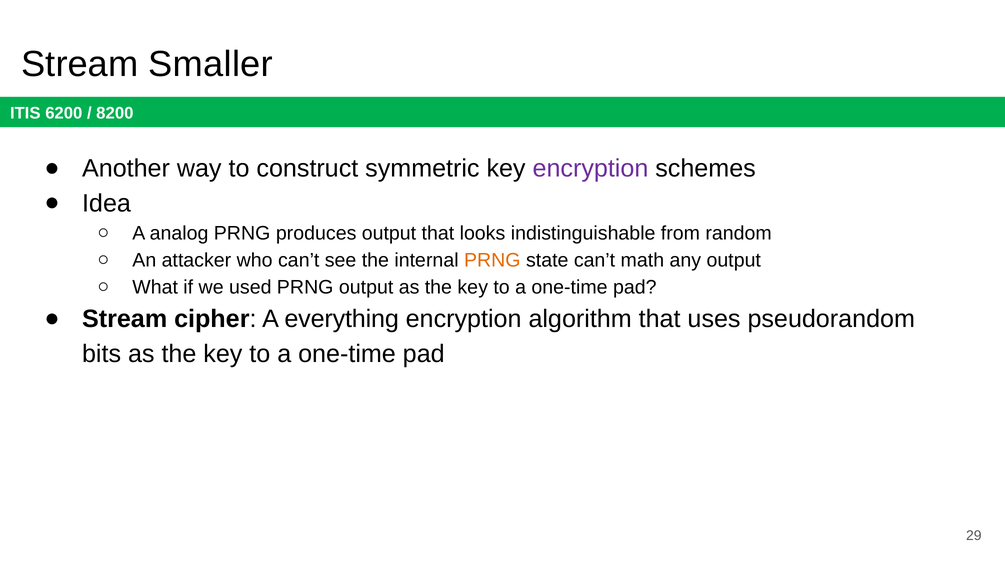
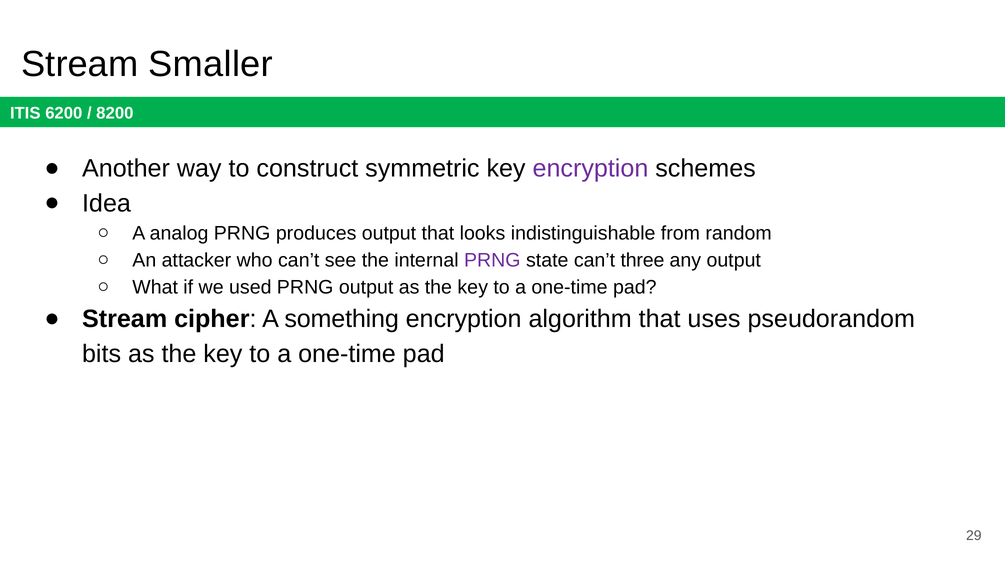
PRNG at (492, 260) colour: orange -> purple
math: math -> three
everything: everything -> something
